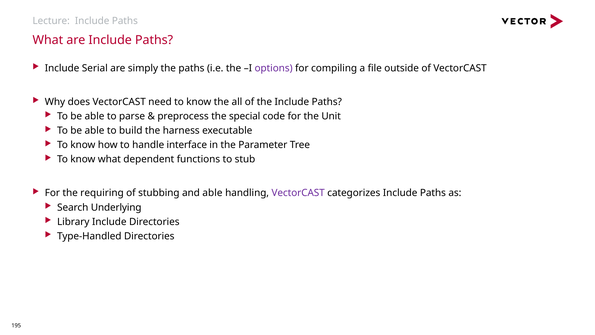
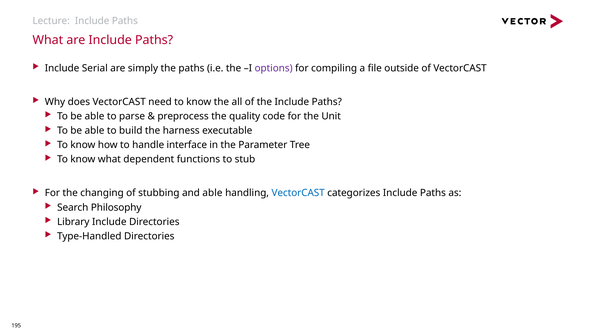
special: special -> quality
requiring: requiring -> changing
VectorCAST at (298, 193) colour: purple -> blue
Underlying: Underlying -> Philosophy
